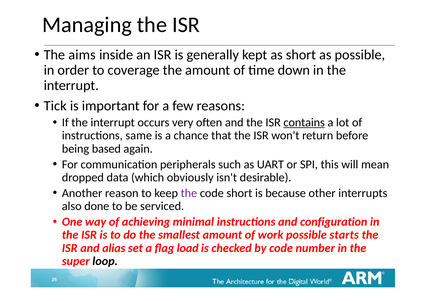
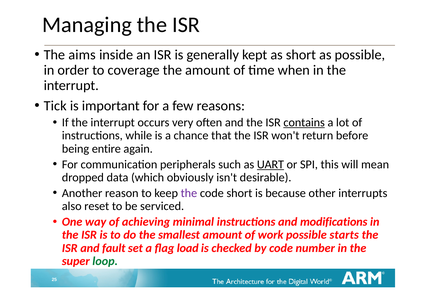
down: down -> when
same: same -> while
based: based -> entire
UART underline: none -> present
done: done -> reset
configuration: configuration -> modifications
alias: alias -> fault
loop colour: black -> green
